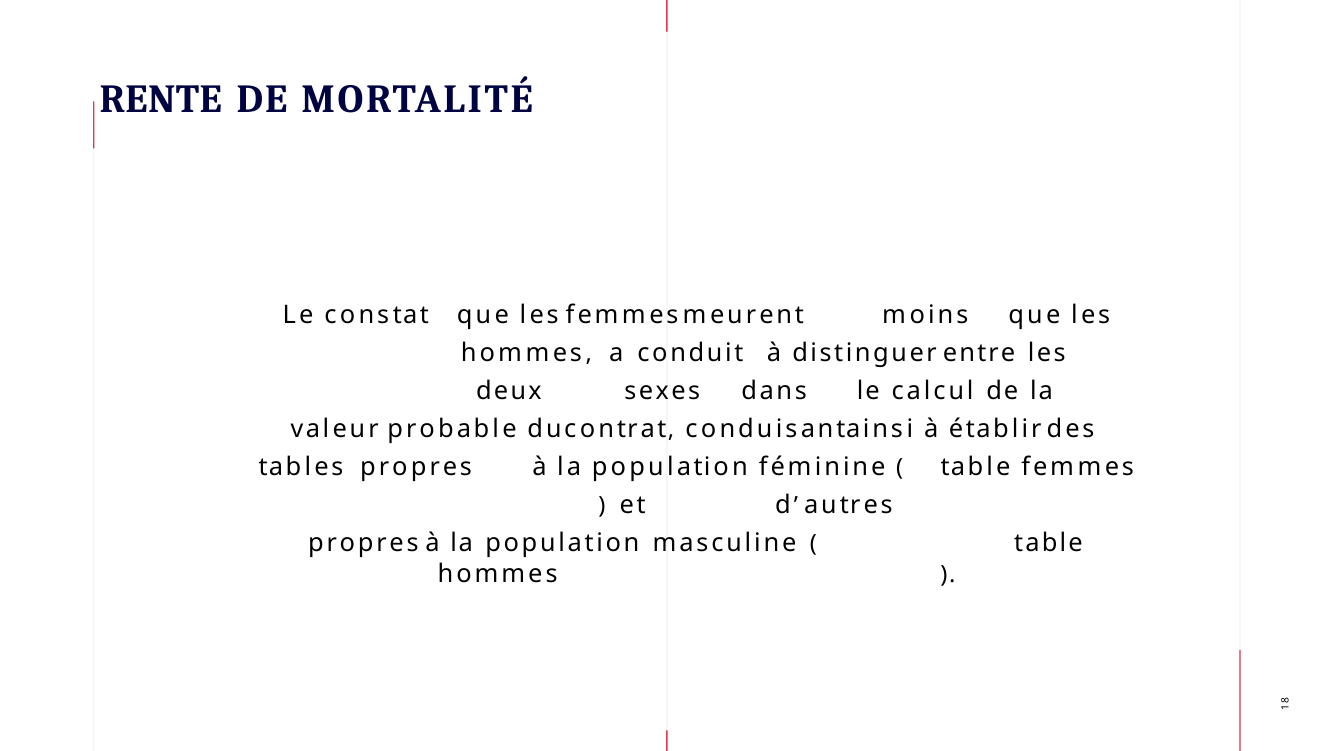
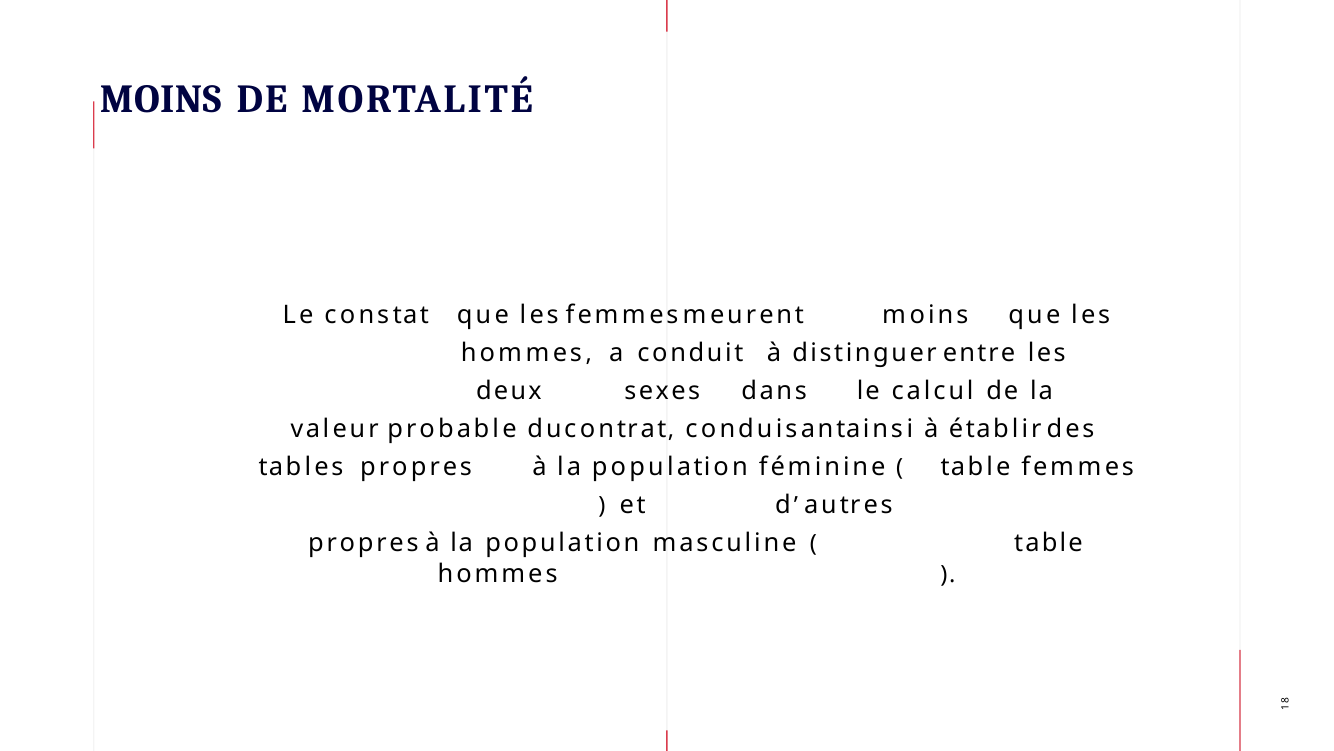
RENTE at (161, 99): RENTE -> MOINS
